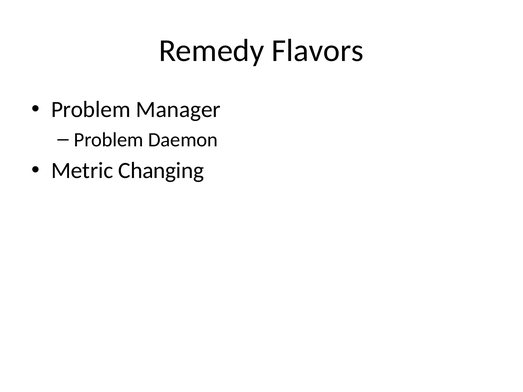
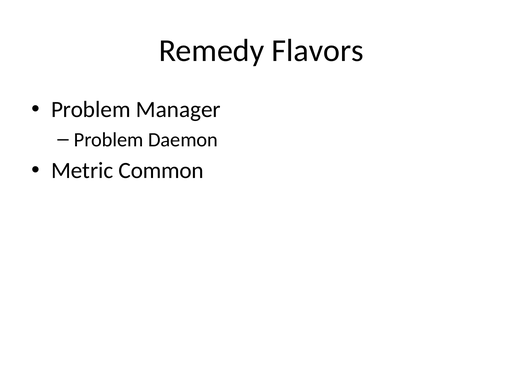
Changing: Changing -> Common
